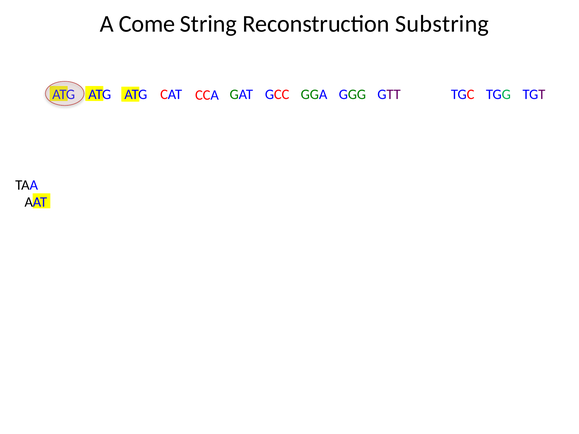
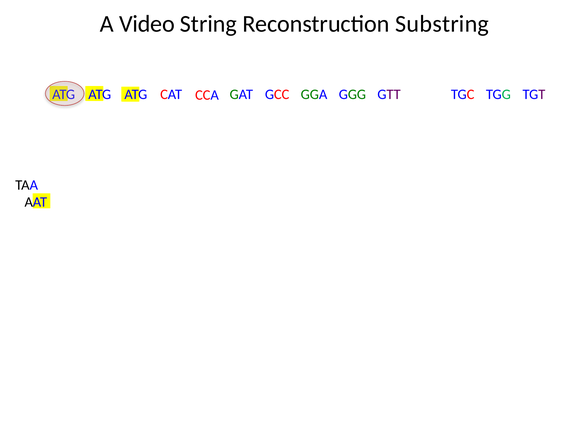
Come: Come -> Video
